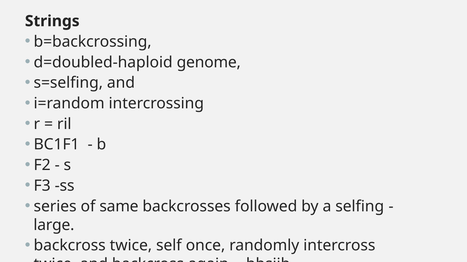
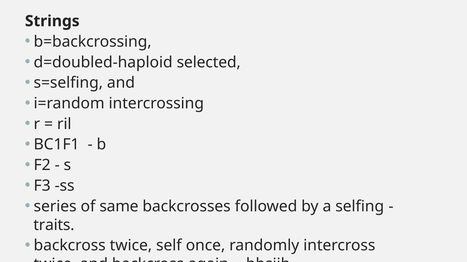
genome: genome -> selected
large: large -> traits
